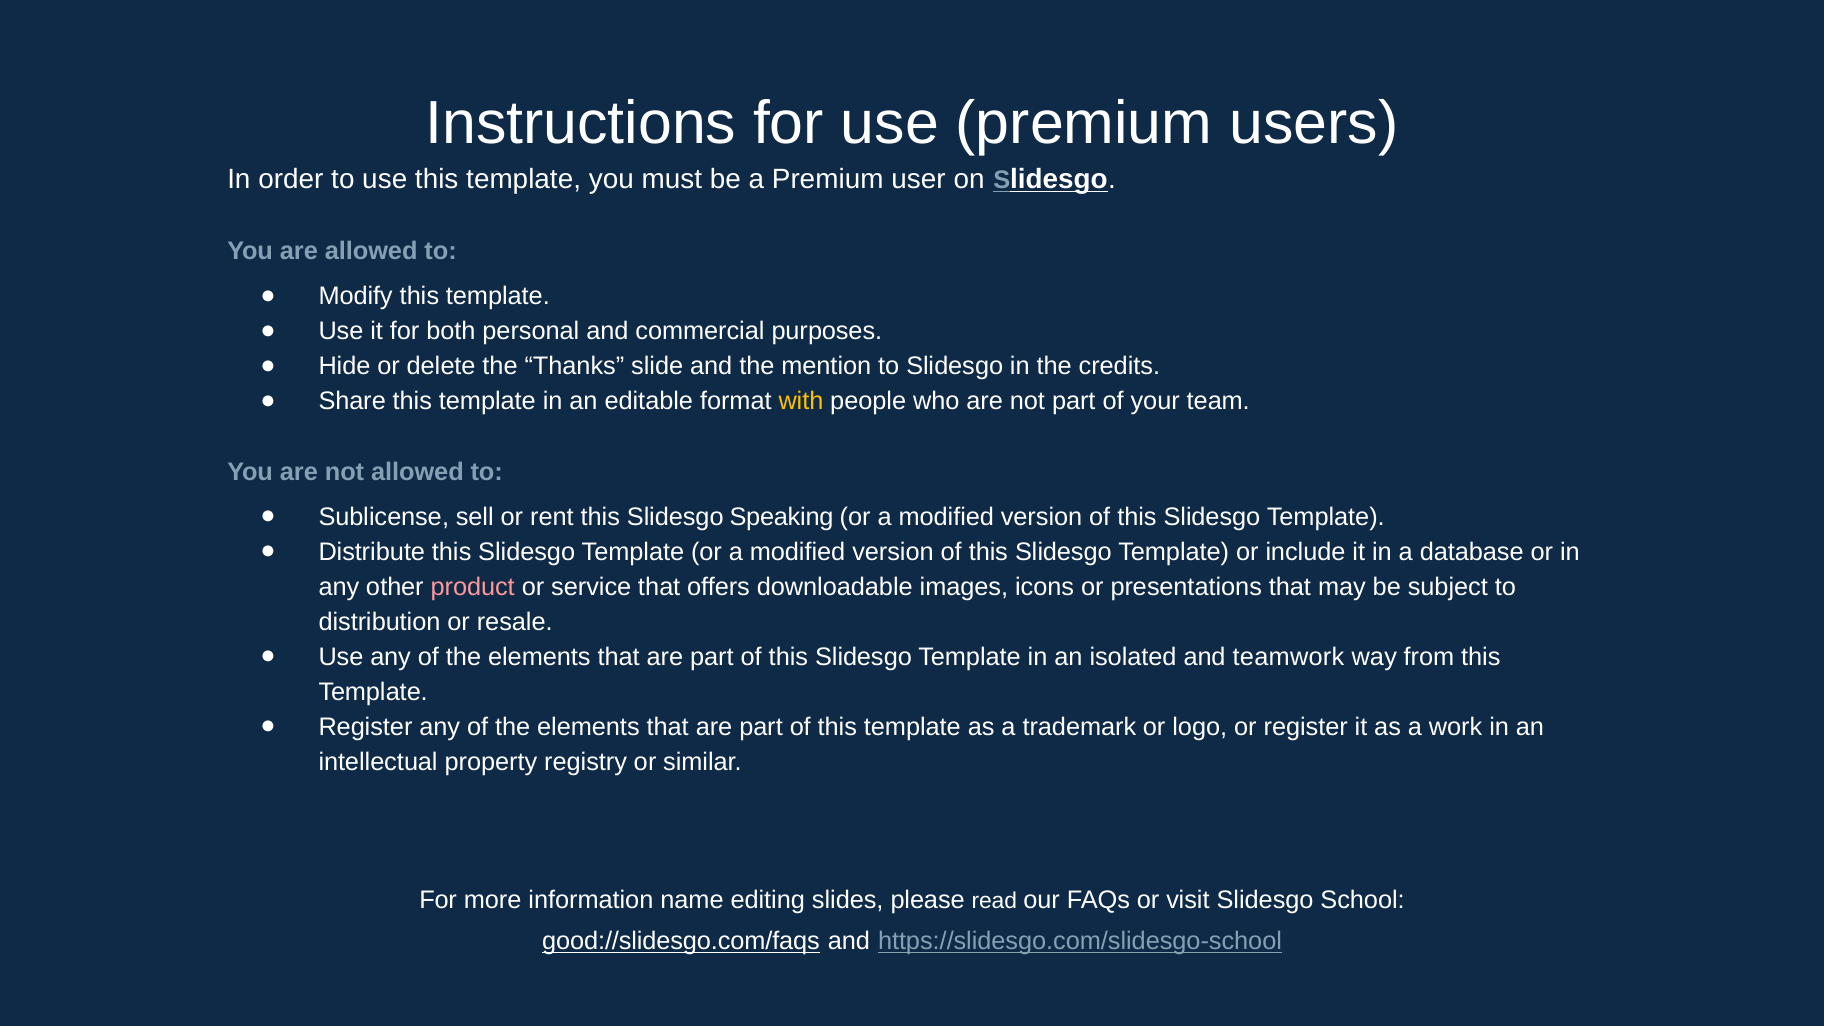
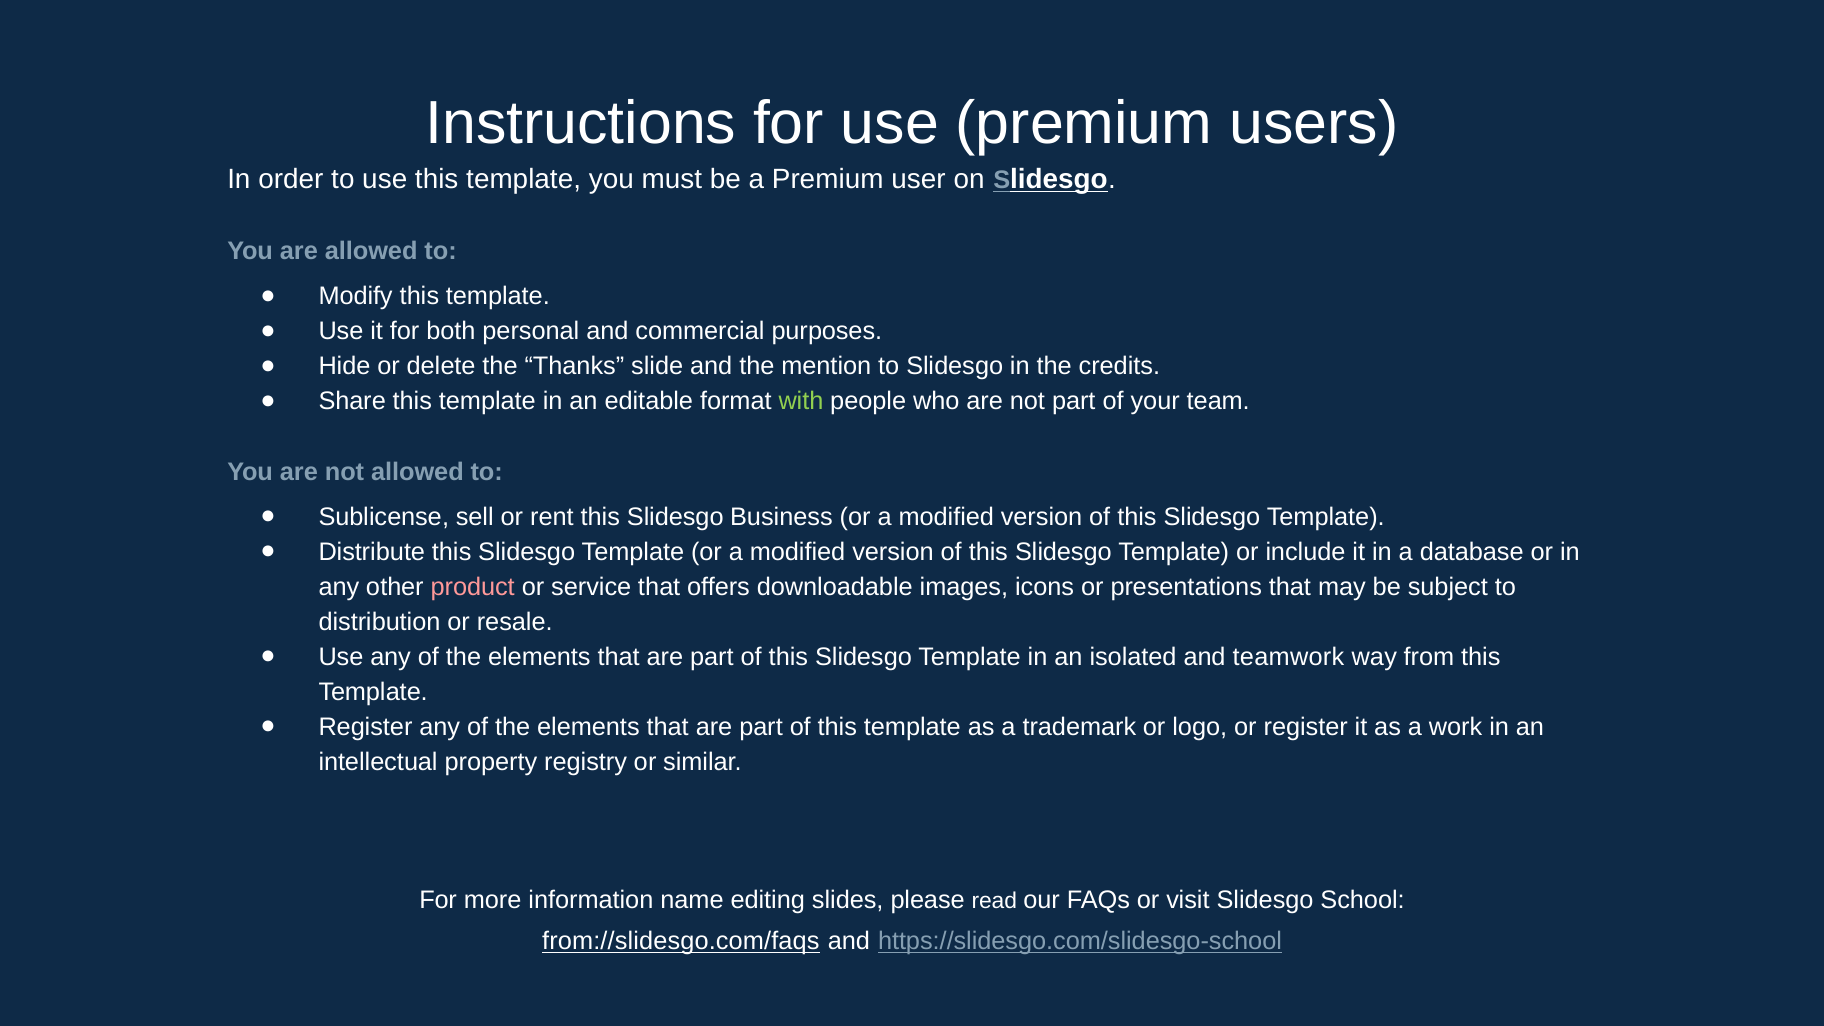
with colour: yellow -> light green
Speaking: Speaking -> Business
good://slidesgo.com/faqs: good://slidesgo.com/faqs -> from://slidesgo.com/faqs
